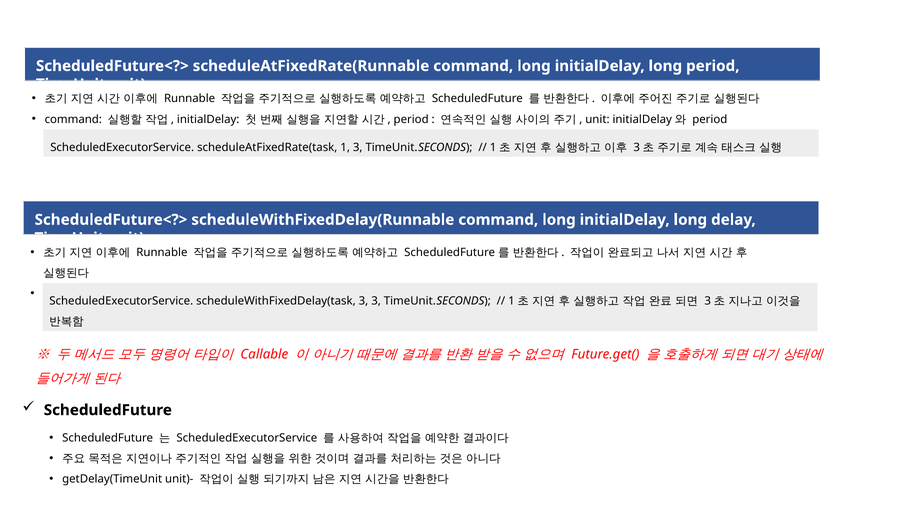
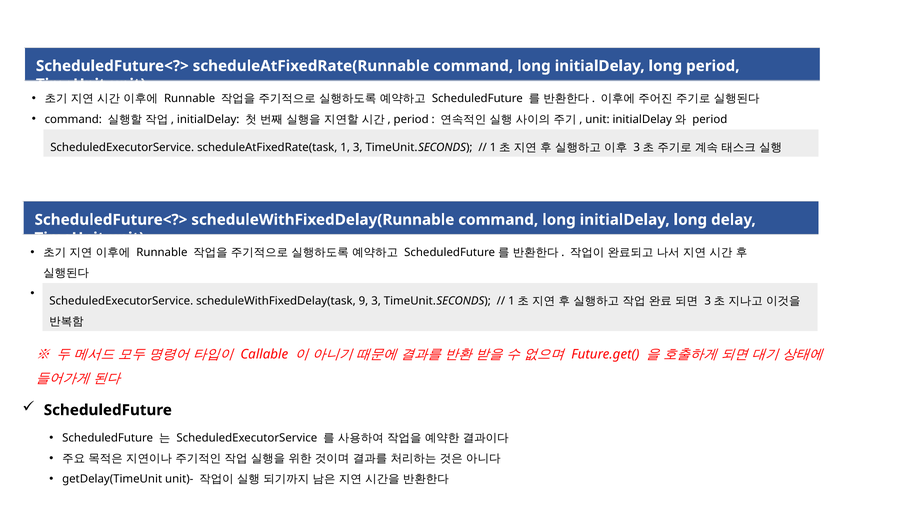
scheduleWithFixedDelay(task 3: 3 -> 9
